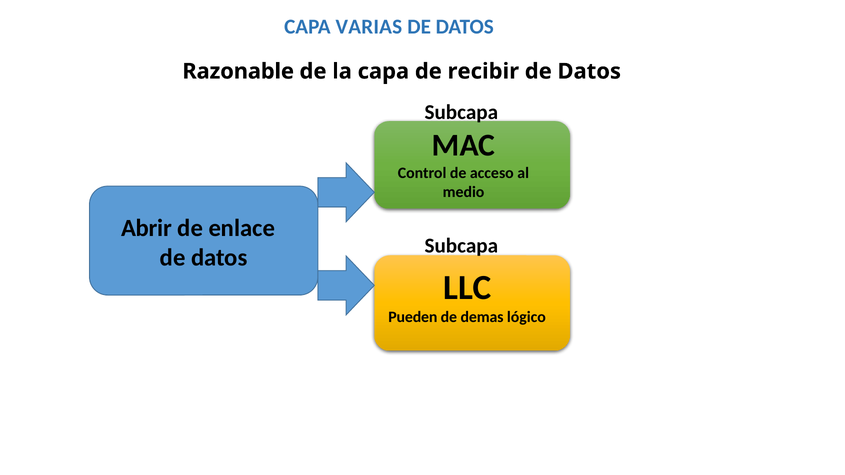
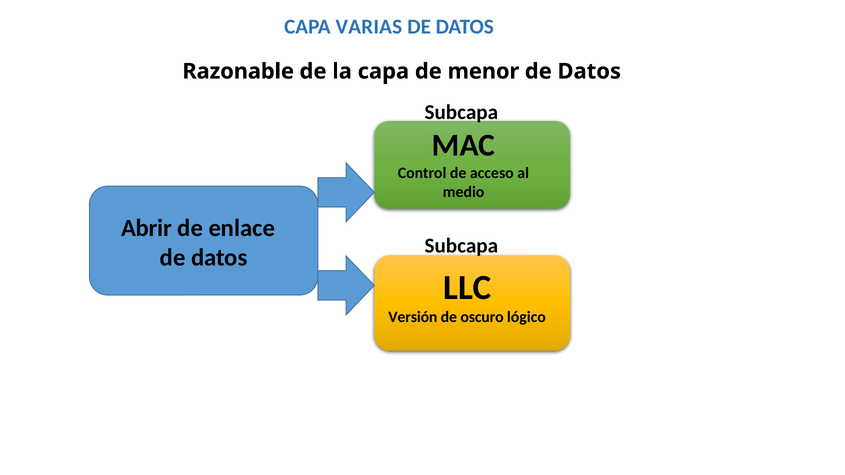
recibir: recibir -> menor
Pueden: Pueden -> Versión
demas: demas -> oscuro
